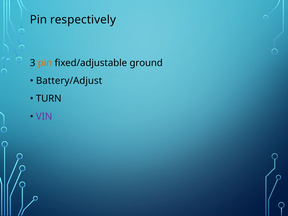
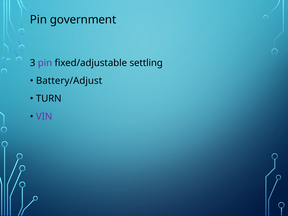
respectively: respectively -> government
pin at (45, 63) colour: orange -> purple
ground: ground -> settling
